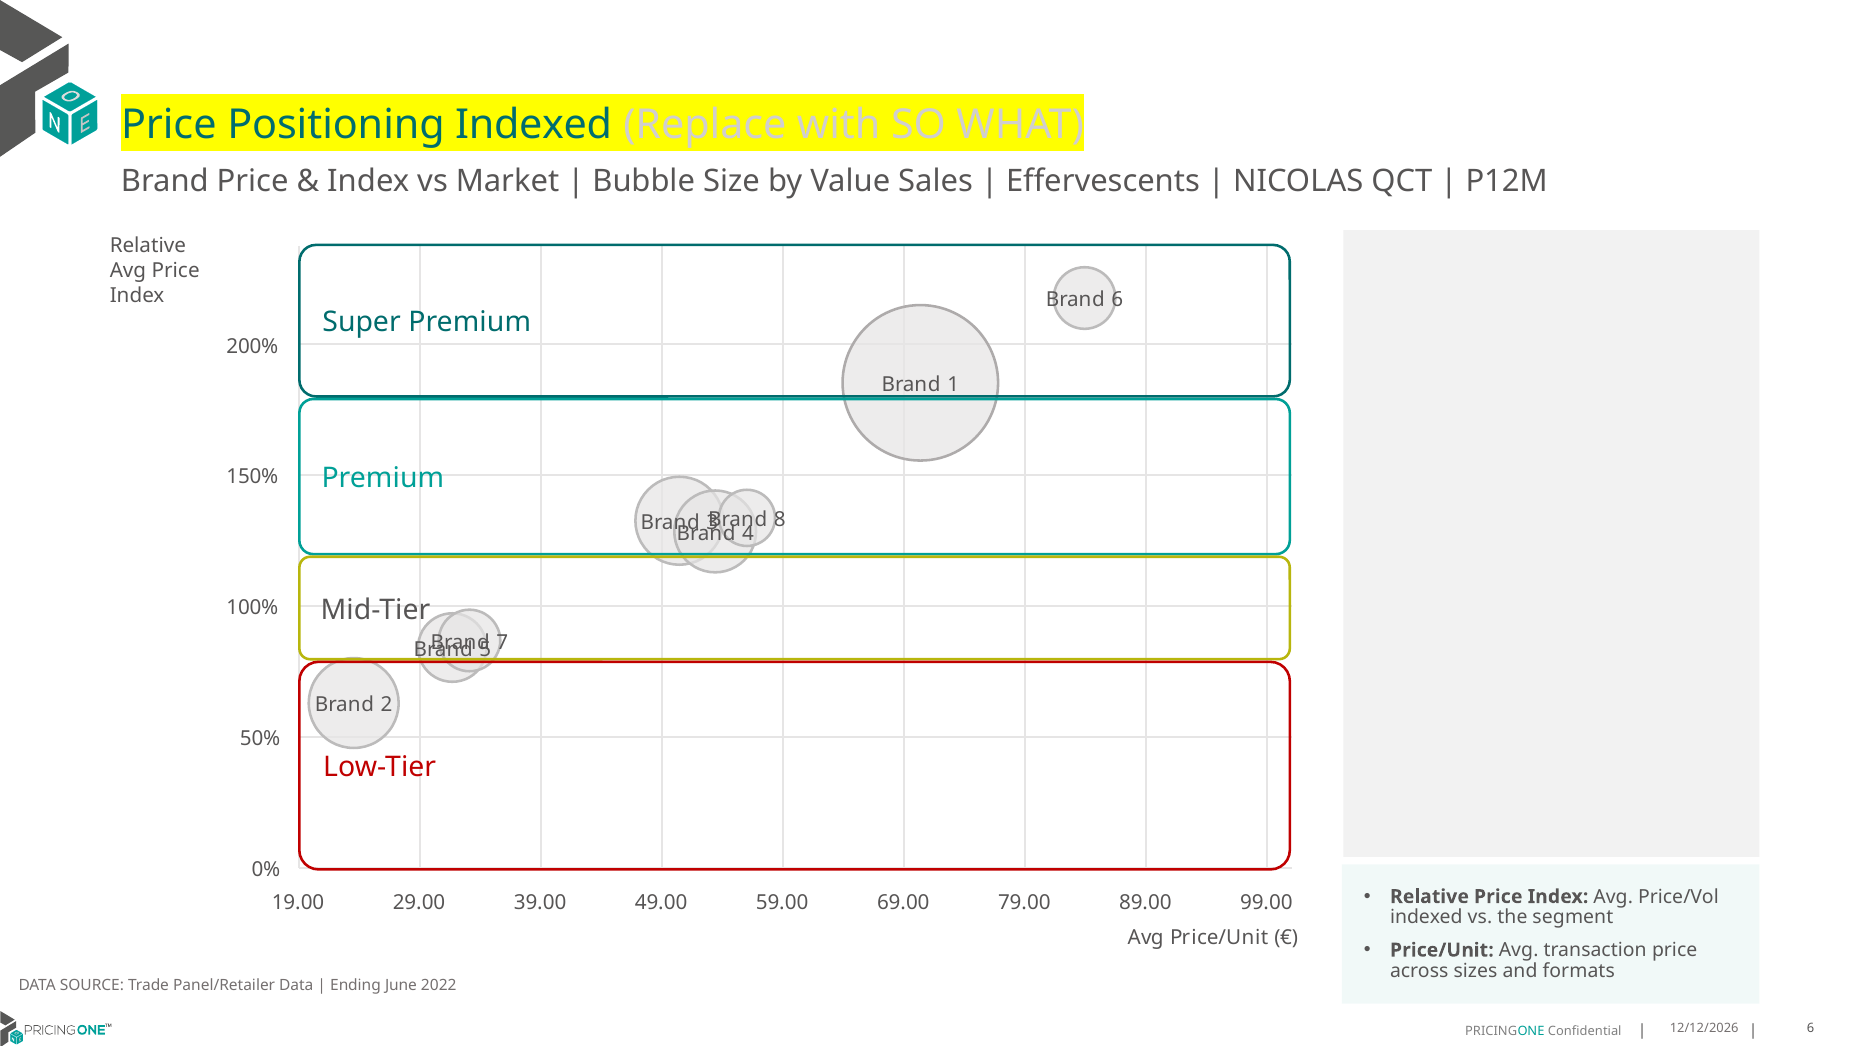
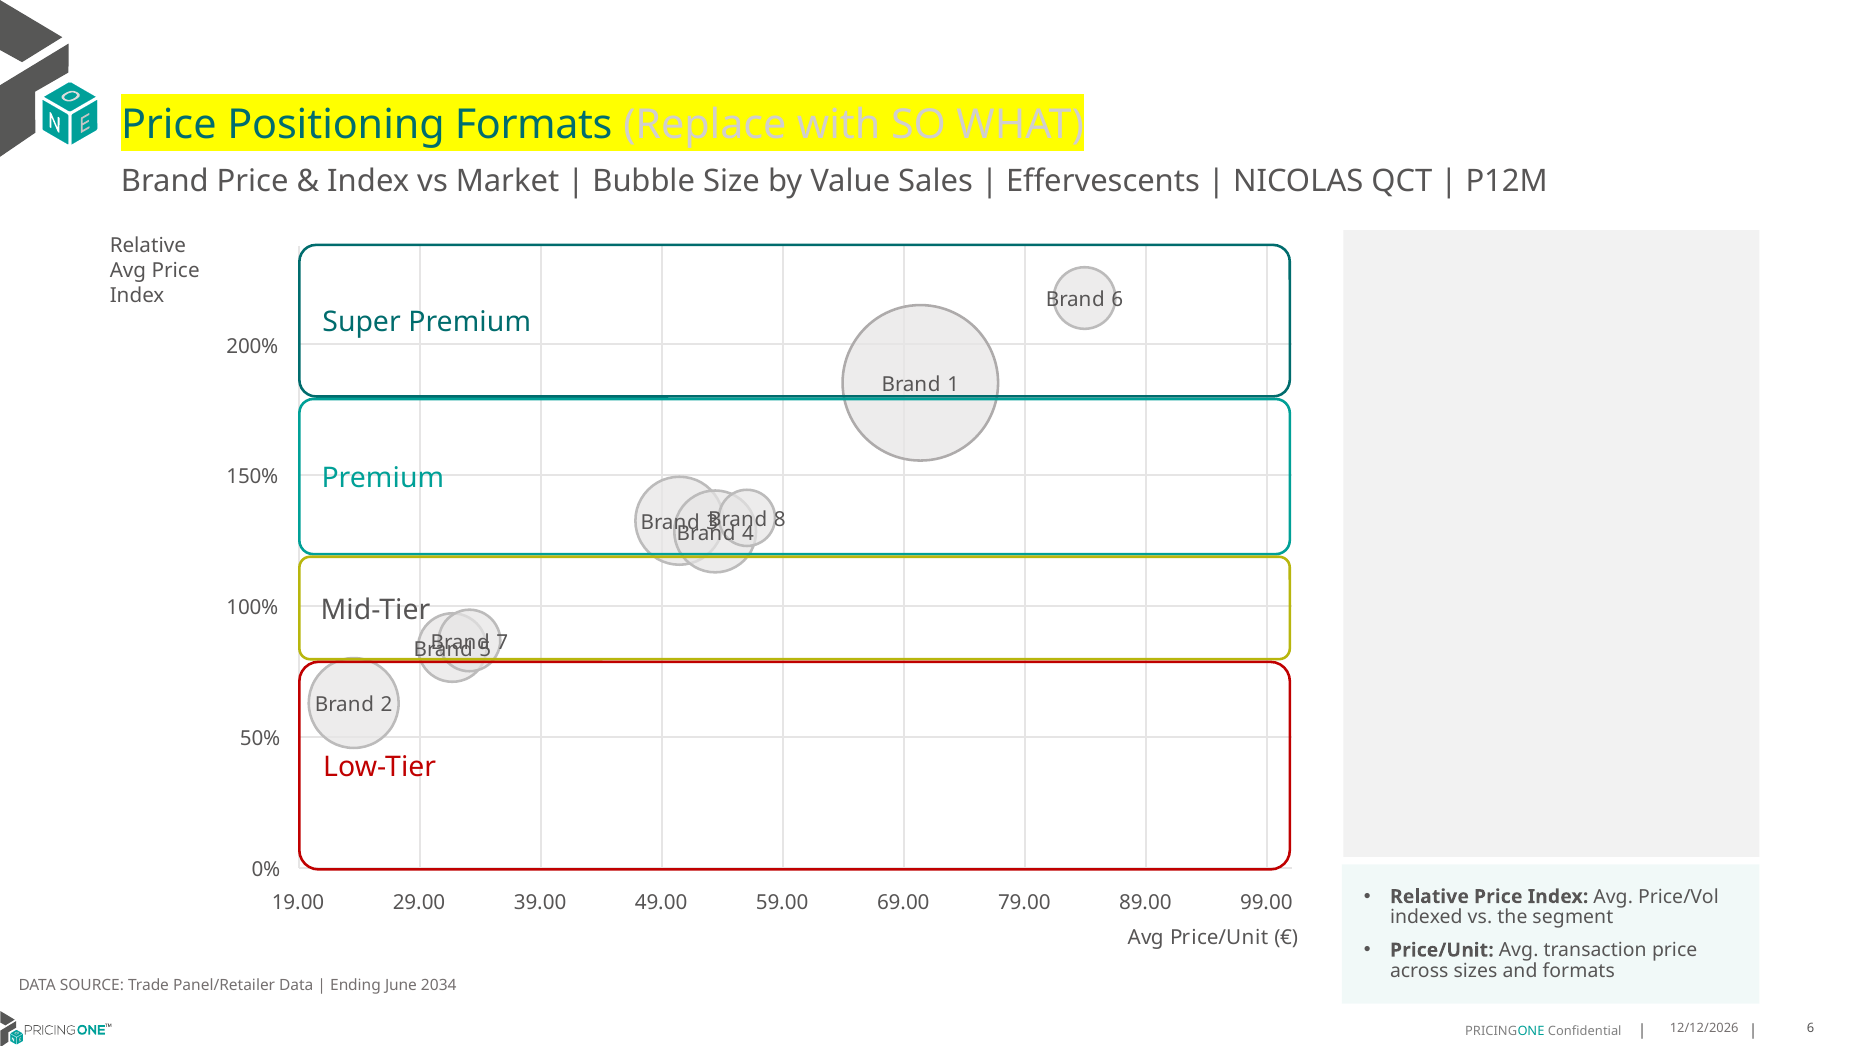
Positioning Indexed: Indexed -> Formats
2022: 2022 -> 2034
